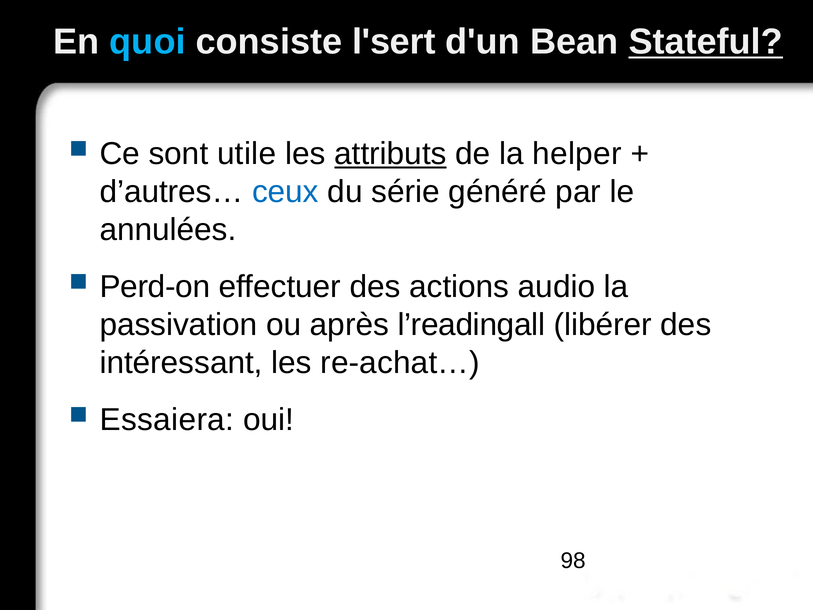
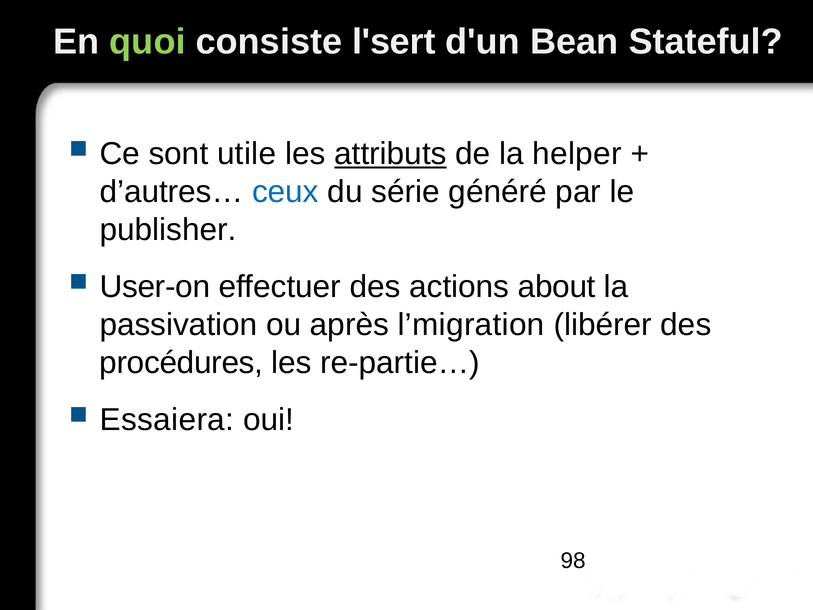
quoi colour: light blue -> light green
Stateful underline: present -> none
annulées: annulées -> publisher
Perd-on: Perd-on -> User-on
audio: audio -> about
l’readingall: l’readingall -> l’migration
intéressant: intéressant -> procédures
re-achat…: re-achat… -> re-partie…
